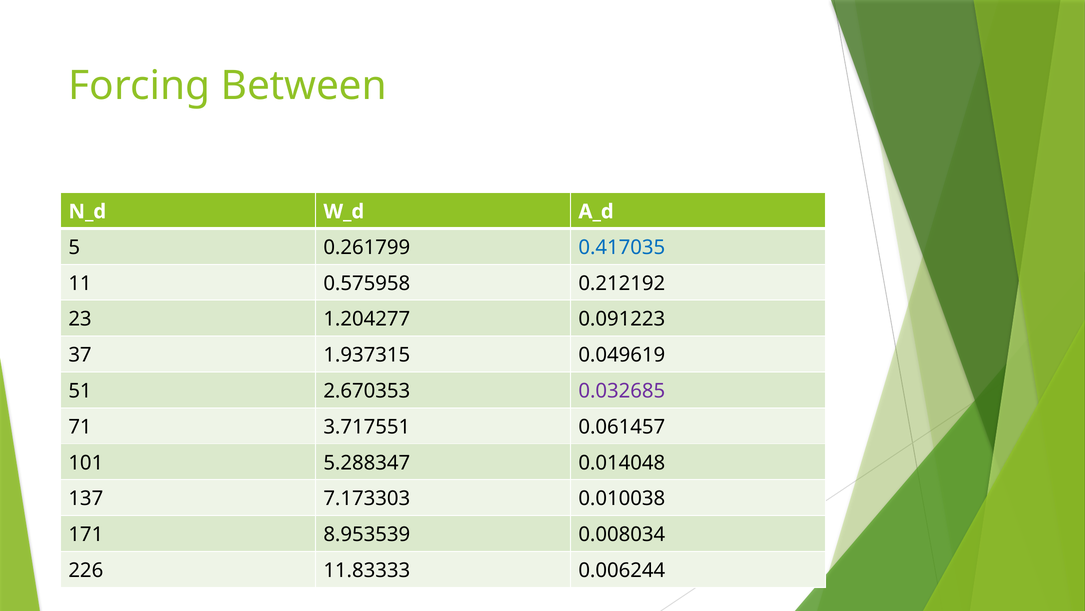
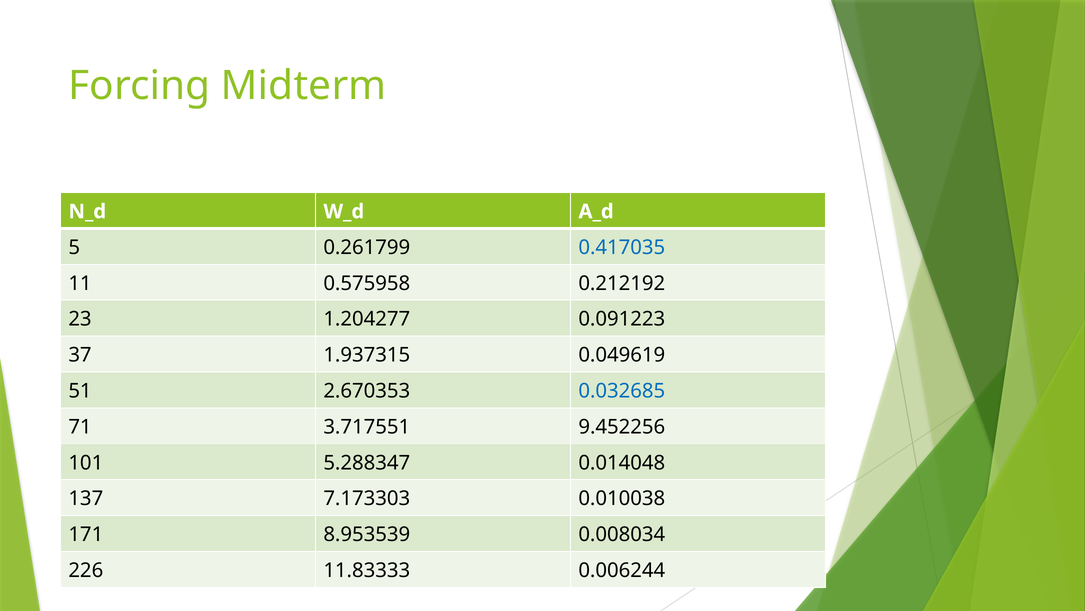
Between: Between -> Midterm
0.032685 colour: purple -> blue
0.061457: 0.061457 -> 9.452256
